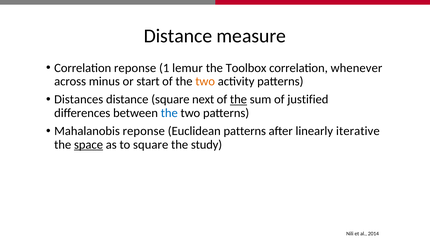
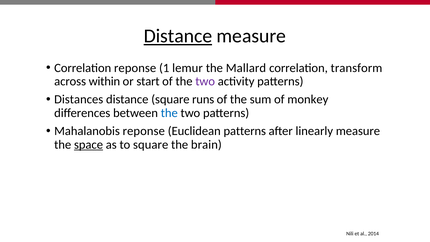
Distance at (178, 36) underline: none -> present
Toolbox: Toolbox -> Mallard
whenever: whenever -> transform
minus: minus -> within
two at (205, 81) colour: orange -> purple
next: next -> runs
the at (238, 99) underline: present -> none
justified: justified -> monkey
linearly iterative: iterative -> measure
study: study -> brain
